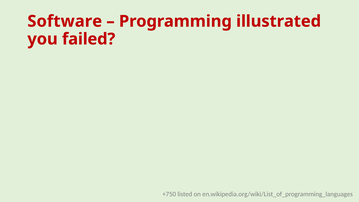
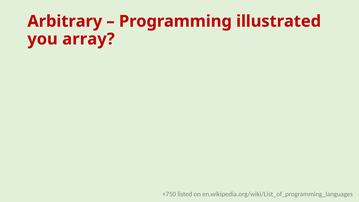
Software: Software -> Arbitrary
failed: failed -> array
